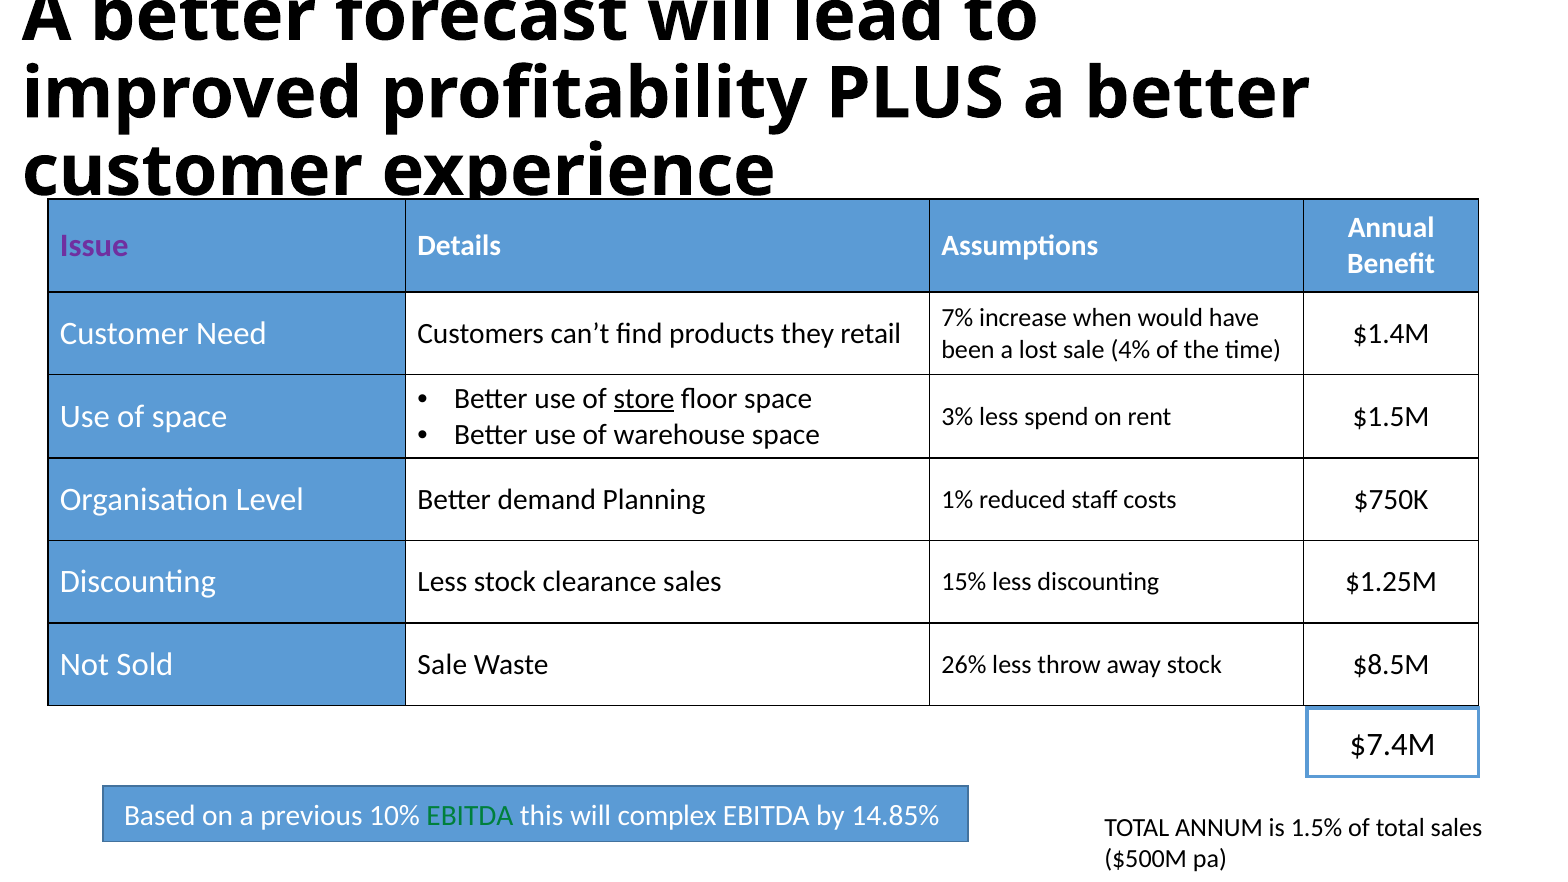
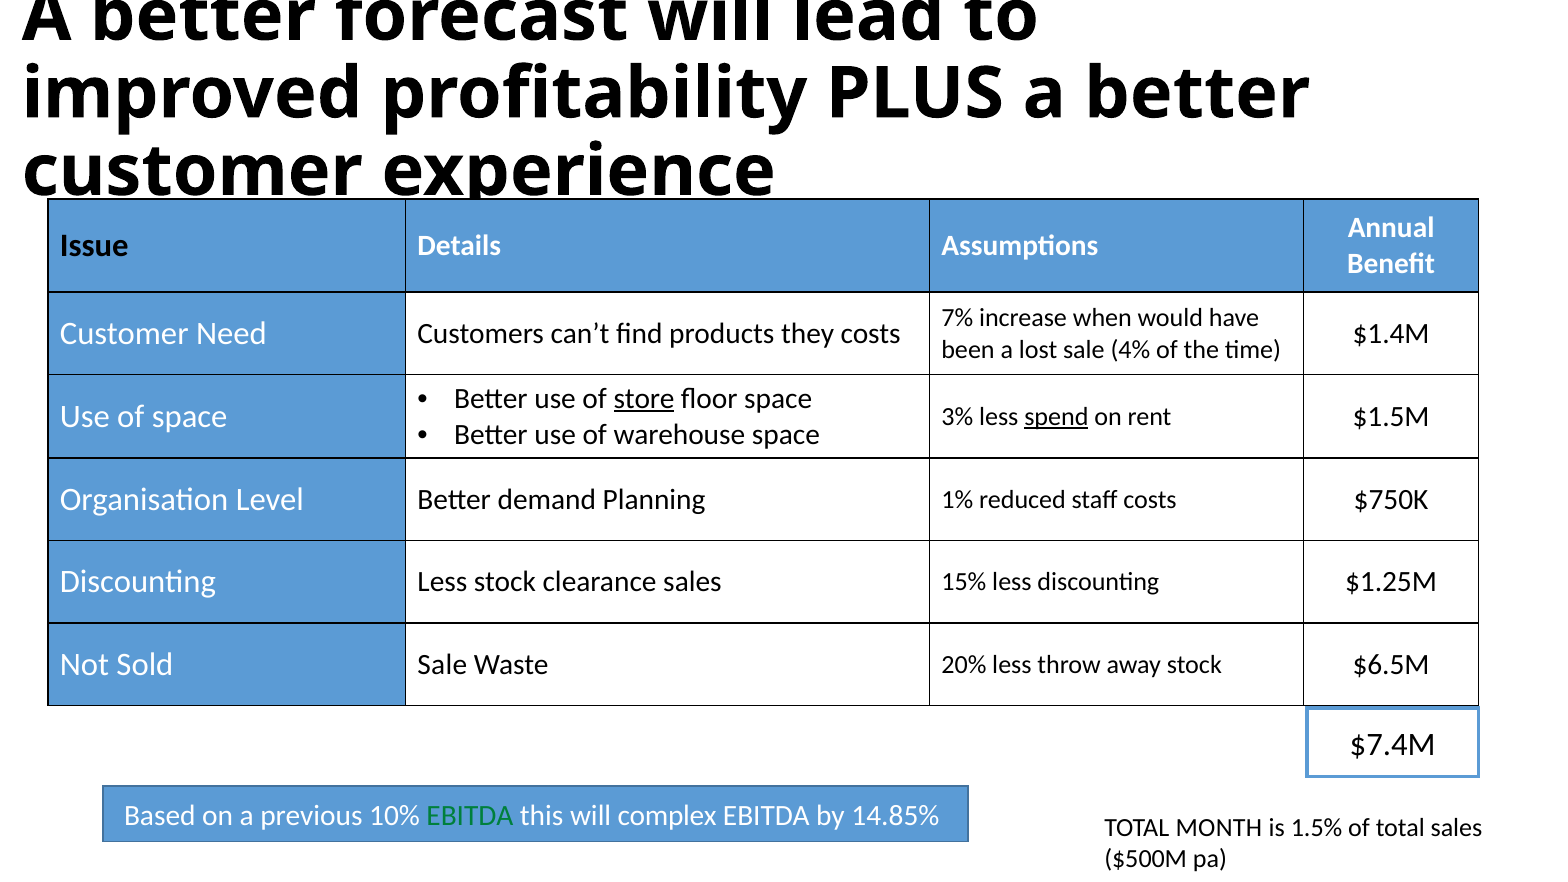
Issue colour: purple -> black
they retail: retail -> costs
spend underline: none -> present
26%: 26% -> 20%
$8.5M: $8.5M -> $6.5M
ANNUM: ANNUM -> MONTH
